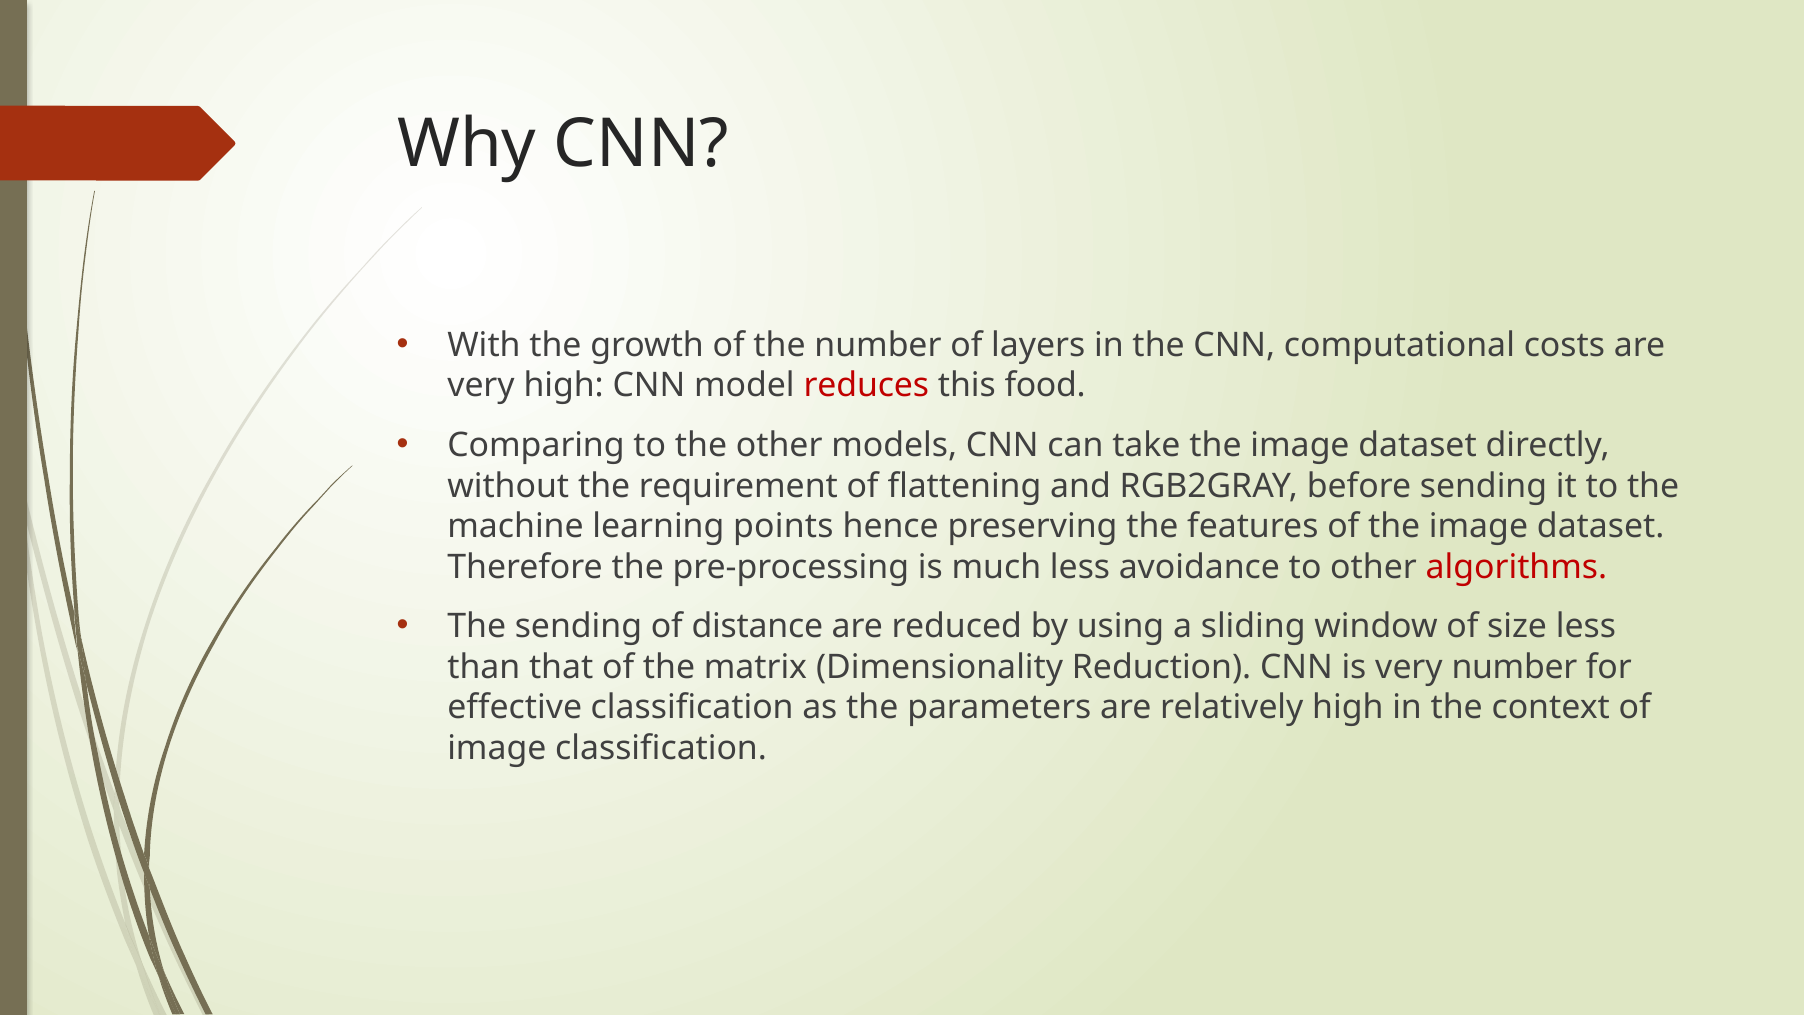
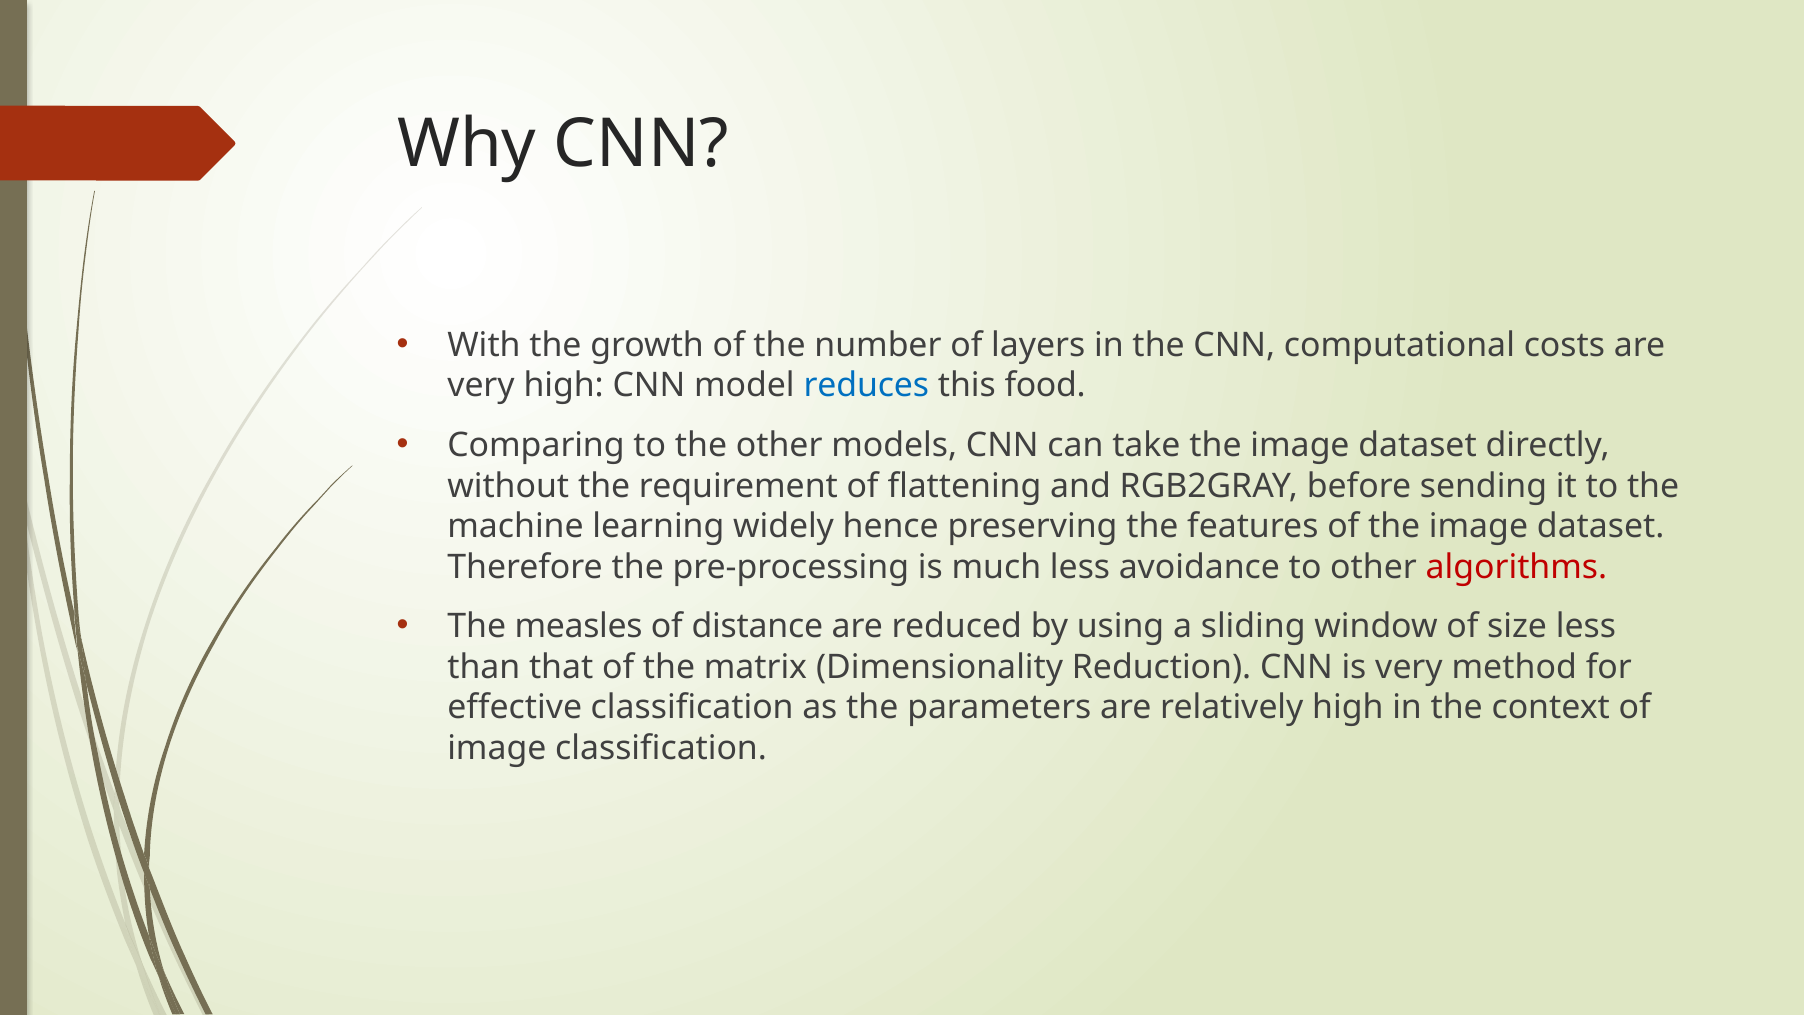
reduces colour: red -> blue
points: points -> widely
The sending: sending -> measles
very number: number -> method
